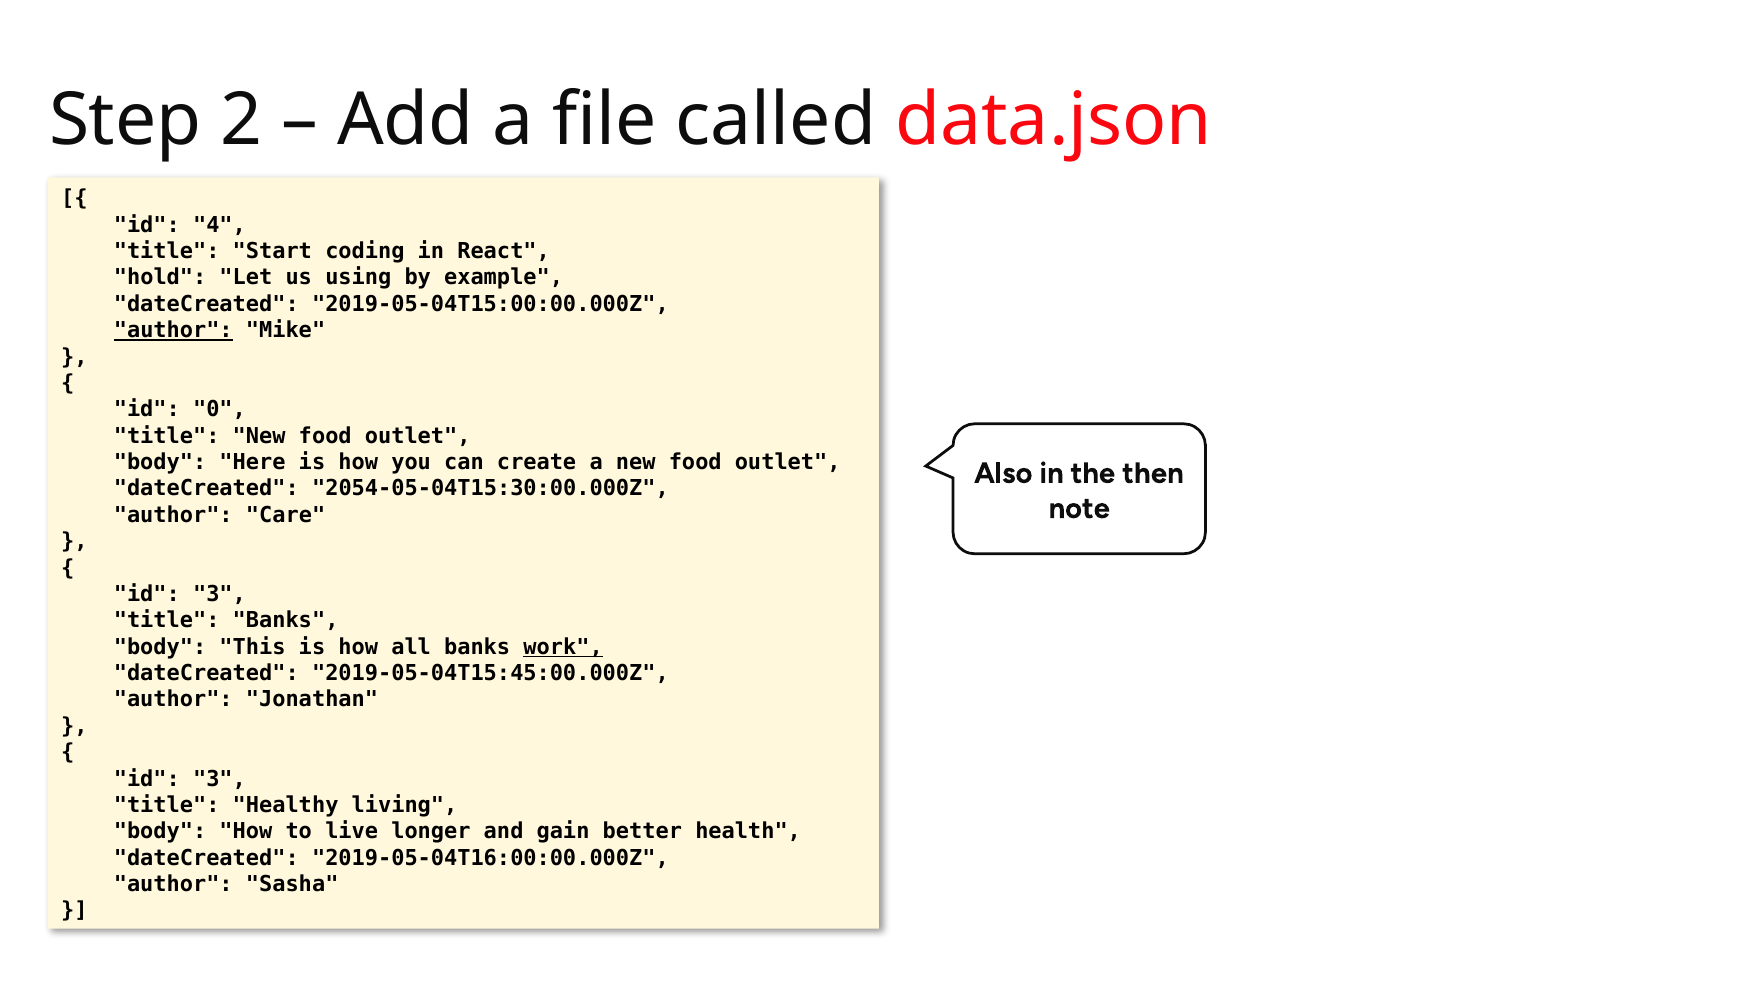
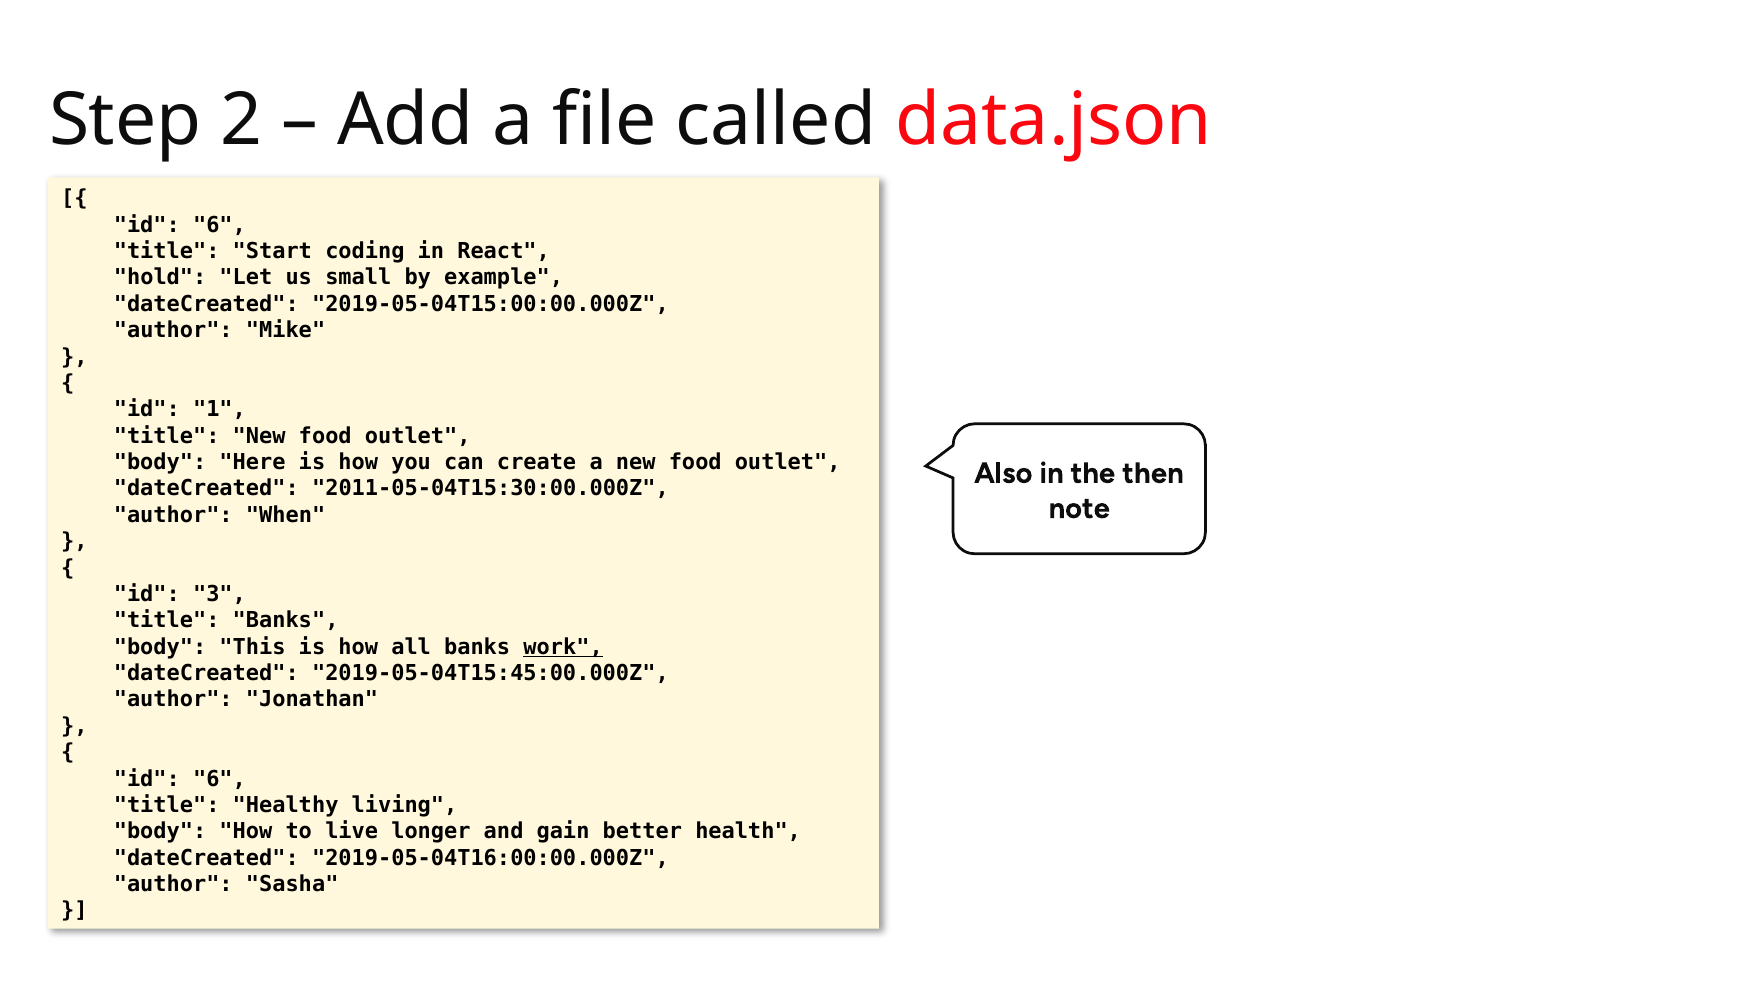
4 at (220, 225): 4 -> 6
using: using -> small
author at (173, 330) underline: present -> none
0: 0 -> 1
2054-05-04T15:30:00.000Z: 2054-05-04T15:30:00.000Z -> 2011-05-04T15:30:00.000Z
Care: Care -> When
3 at (220, 779): 3 -> 6
